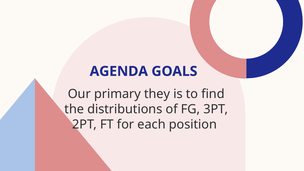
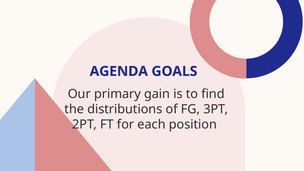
they: they -> gain
